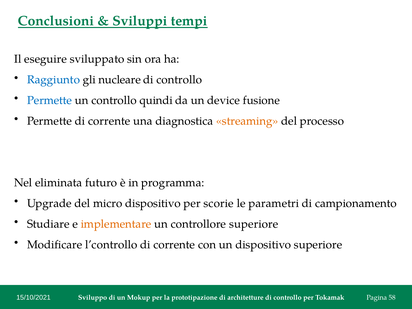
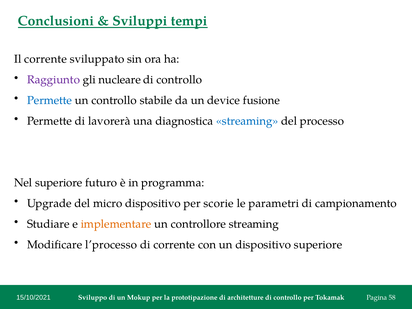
Il eseguire: eseguire -> corrente
Raggiunto colour: blue -> purple
quindi: quindi -> stabile
Permette di corrente: corrente -> lavorerà
streaming at (247, 121) colour: orange -> blue
Nel eliminata: eliminata -> superiore
controllore superiore: superiore -> streaming
l’controllo: l’controllo -> l’processo
